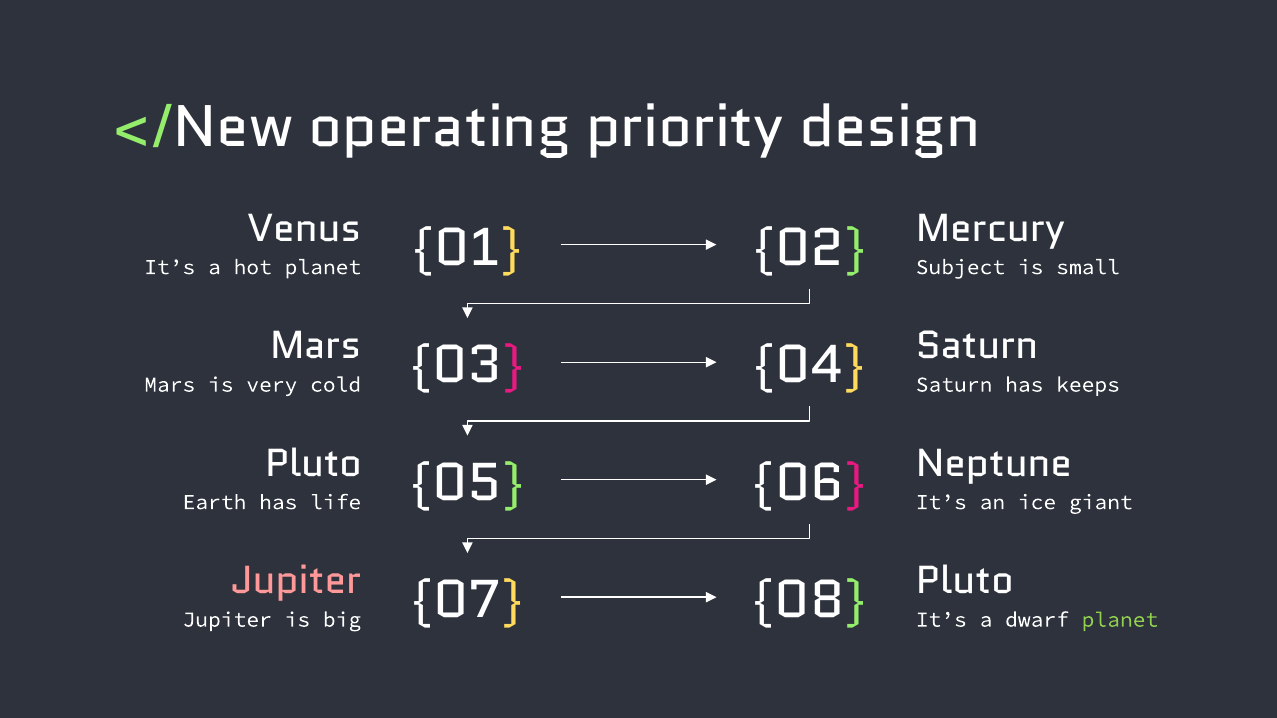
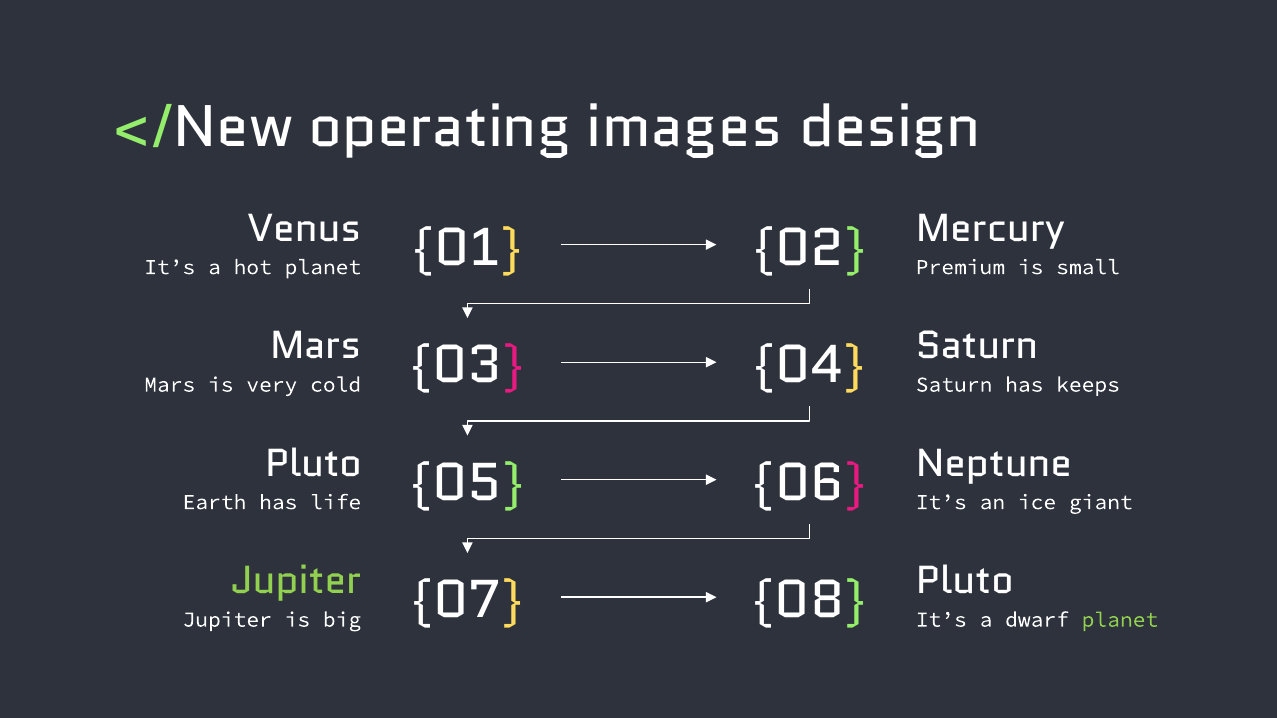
priority: priority -> images
Subject: Subject -> Premium
Jupiter at (297, 581) colour: pink -> light green
